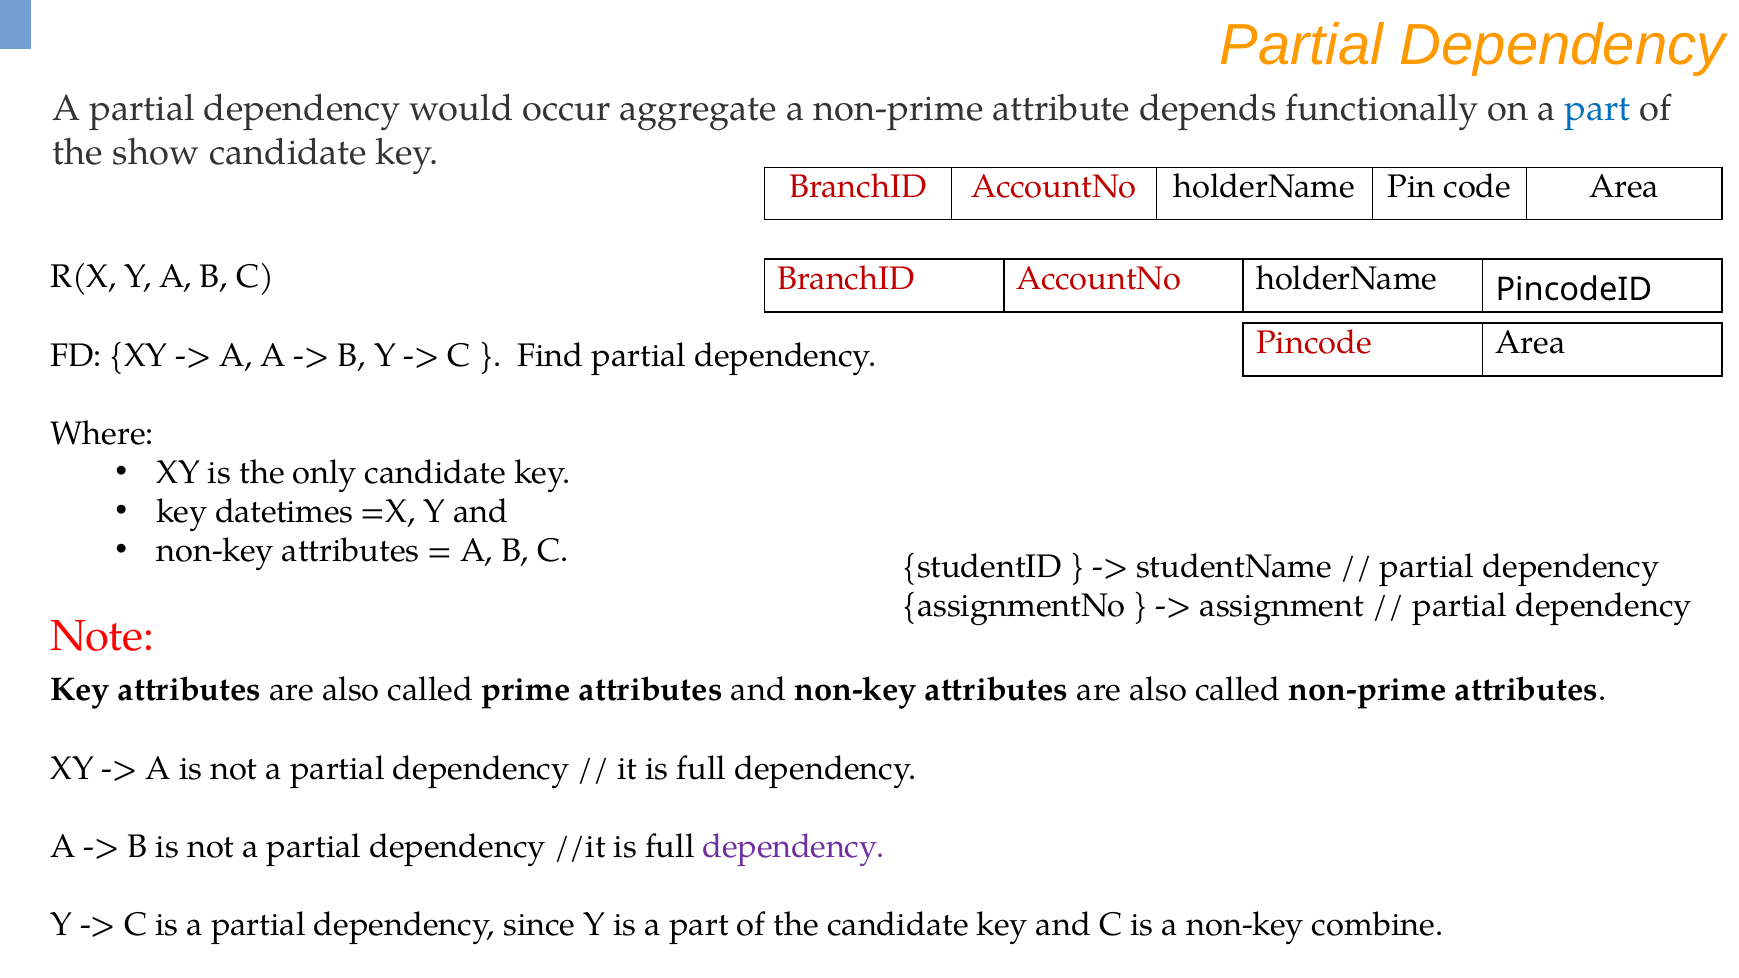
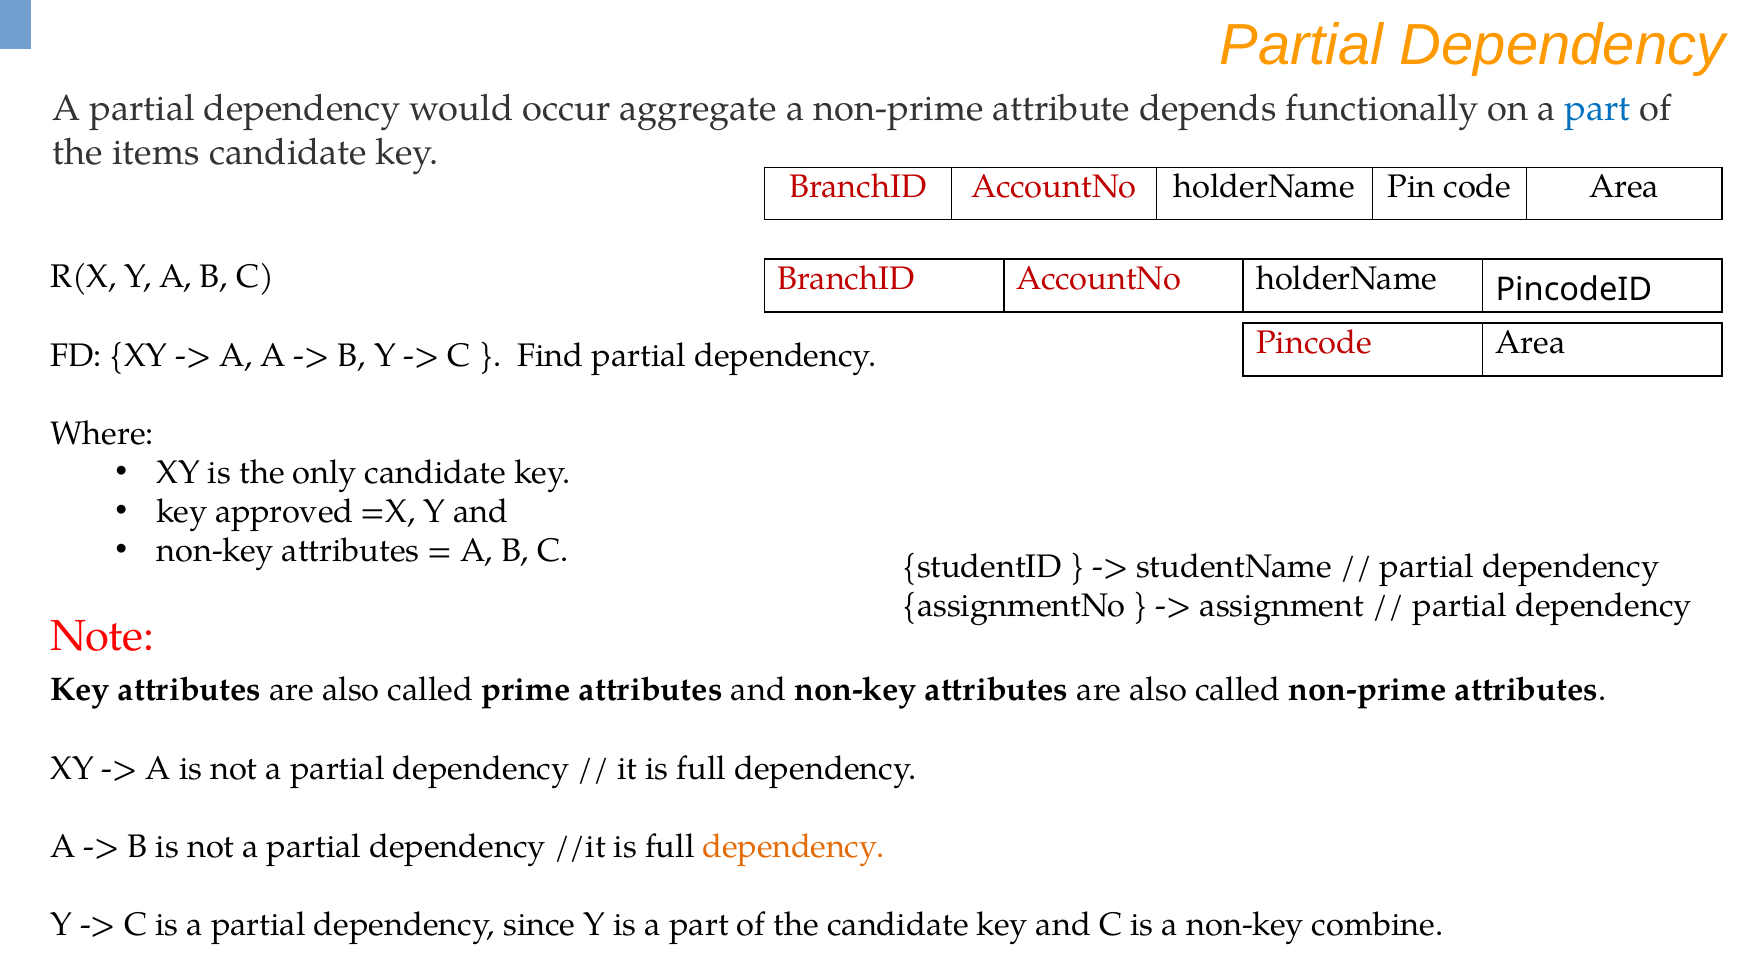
show: show -> items
datetimes: datetimes -> approved
dependency at (794, 847) colour: purple -> orange
